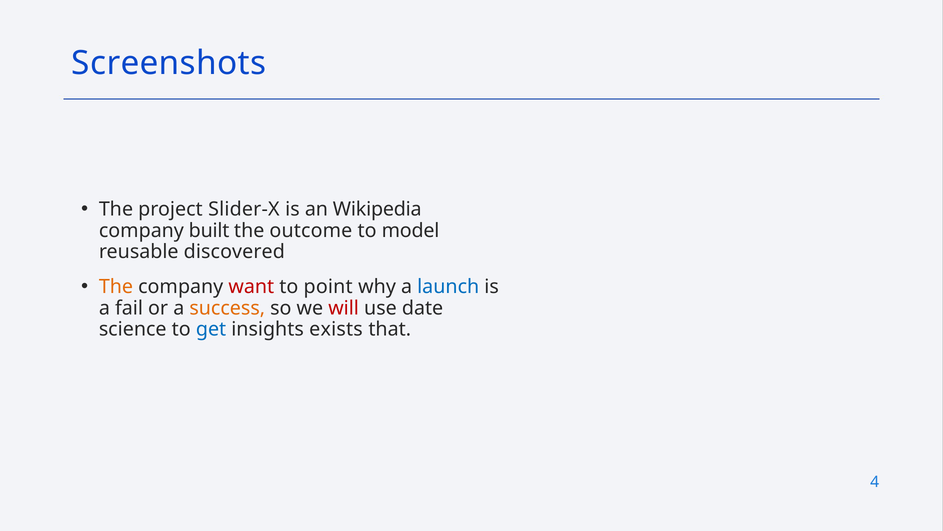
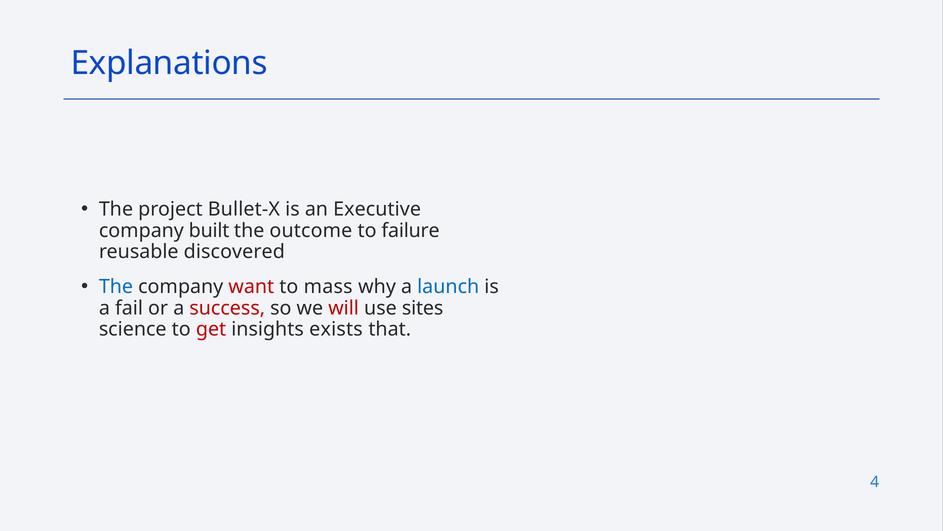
Screenshots: Screenshots -> Explanations
Slider-X: Slider-X -> Bullet-X
Wikipedia: Wikipedia -> Executive
model: model -> failure
The at (116, 286) colour: orange -> blue
point: point -> mass
success colour: orange -> red
date: date -> sites
get colour: blue -> red
